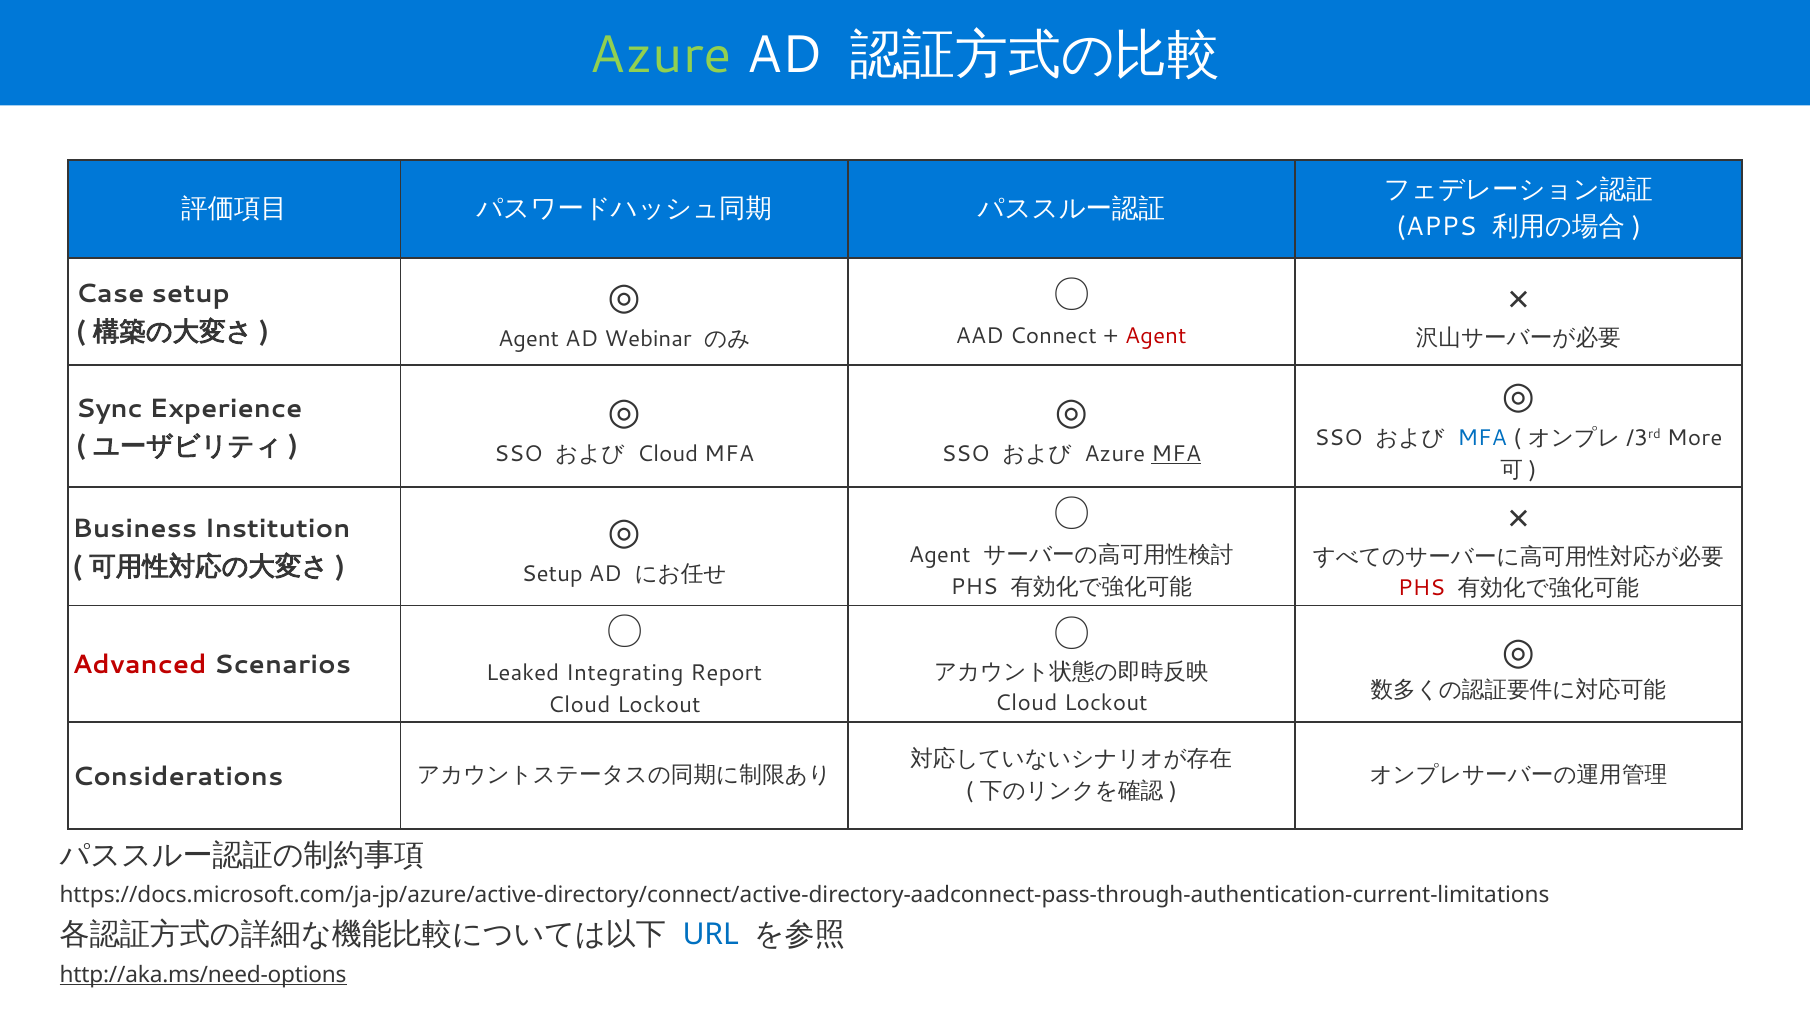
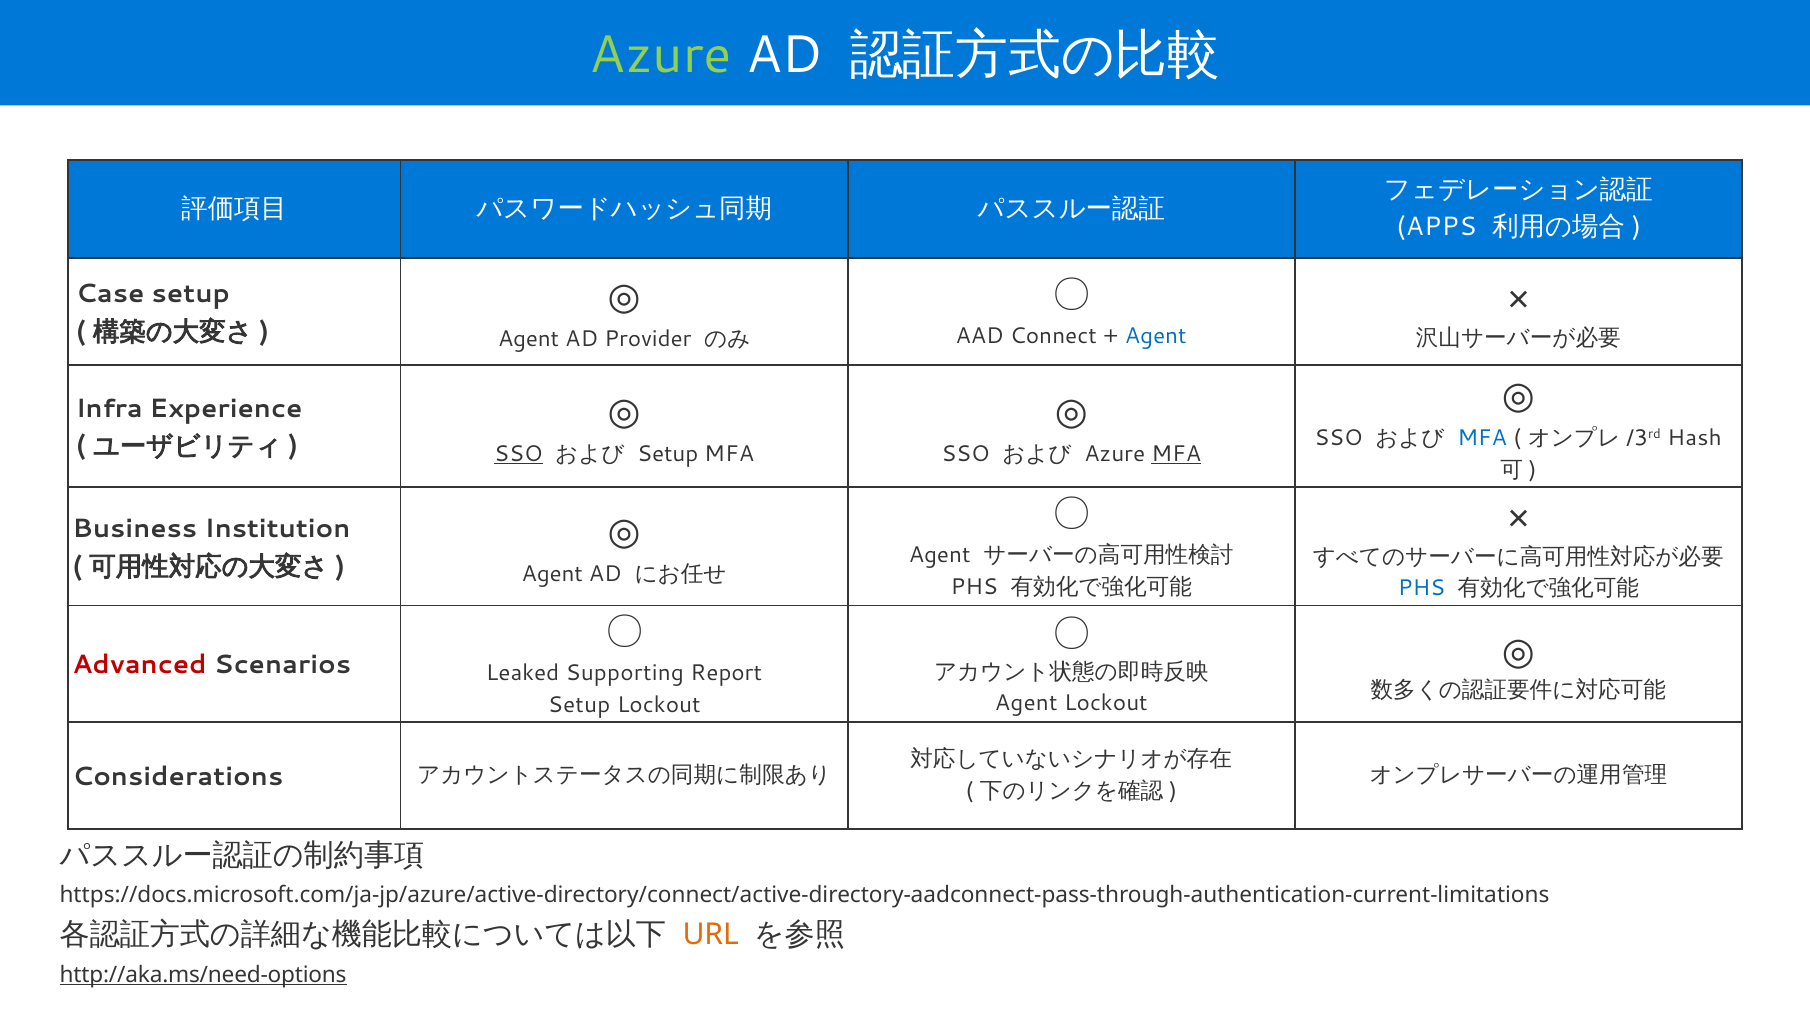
Agent at (1156, 336) colour: red -> blue
Webinar: Webinar -> Provider
Sync: Sync -> Infra
More: More -> Hash
SSO at (518, 454) underline: none -> present
Cloud at (668, 454): Cloud -> Setup
Setup at (552, 574): Setup -> Agent
PHS at (1421, 589) colour: red -> blue
Integrating: Integrating -> Supporting
Cloud at (1026, 703): Cloud -> Agent
Cloud at (579, 705): Cloud -> Setup
URL colour: blue -> orange
